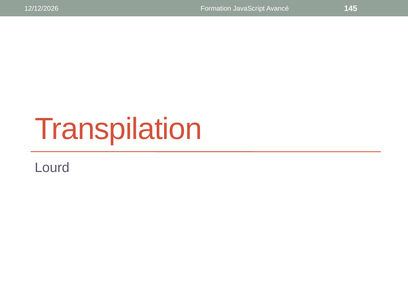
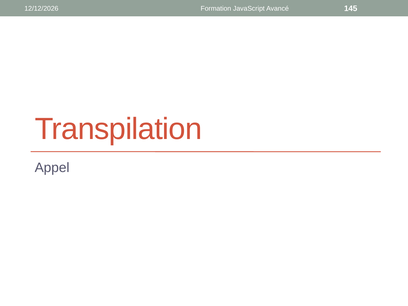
Lourd: Lourd -> Appel
